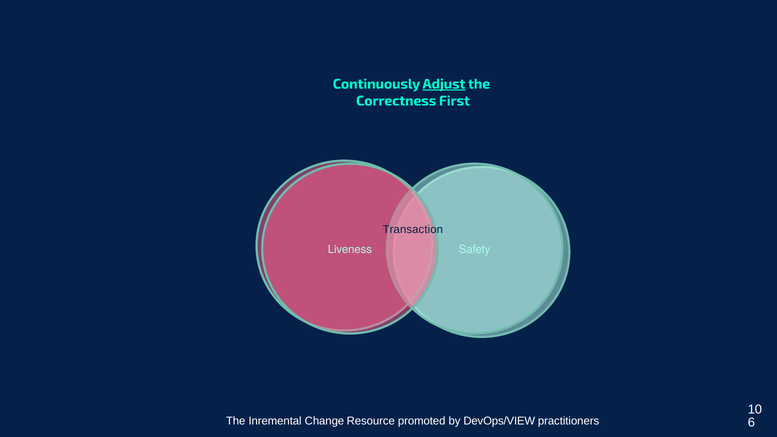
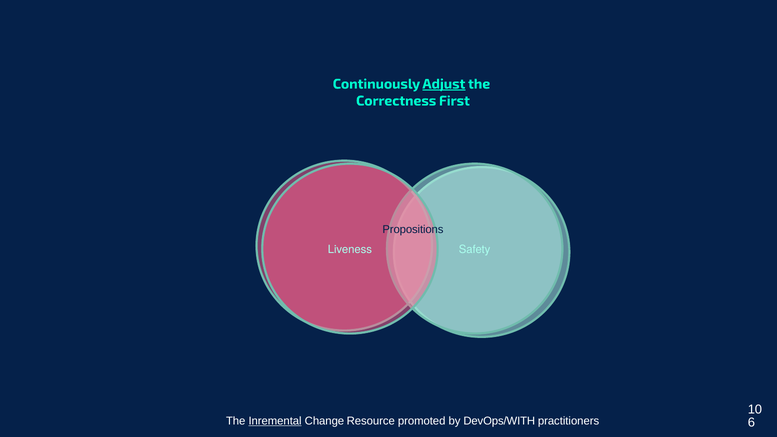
Transaction: Transaction -> Propositions
Inremental underline: none -> present
DevOps/VIEW: DevOps/VIEW -> DevOps/WITH
